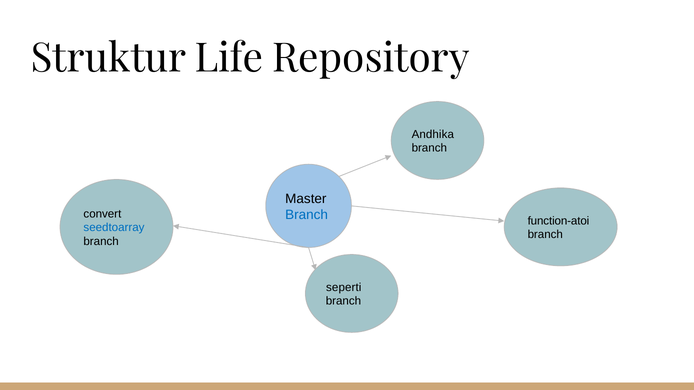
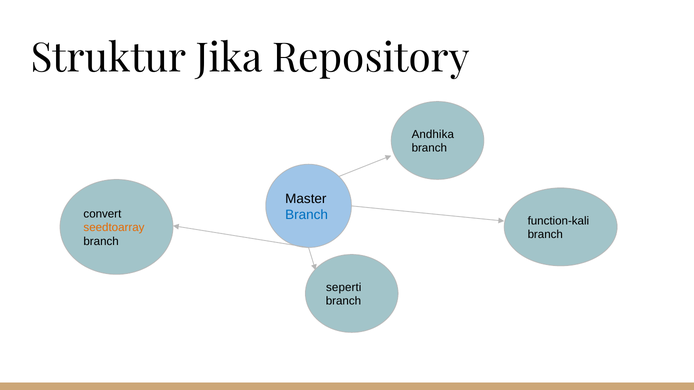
Life: Life -> Jika
function-atoi: function-atoi -> function-kali
seedtoarray colour: blue -> orange
